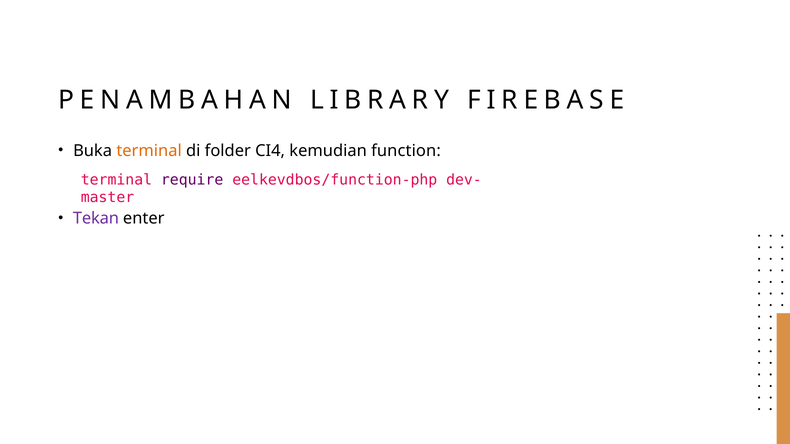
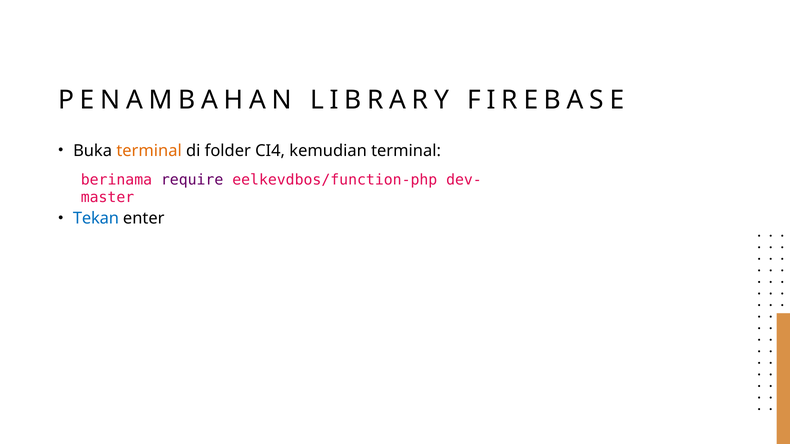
kemudian function: function -> terminal
terminal at (116, 180): terminal -> berinama
Tekan colour: purple -> blue
